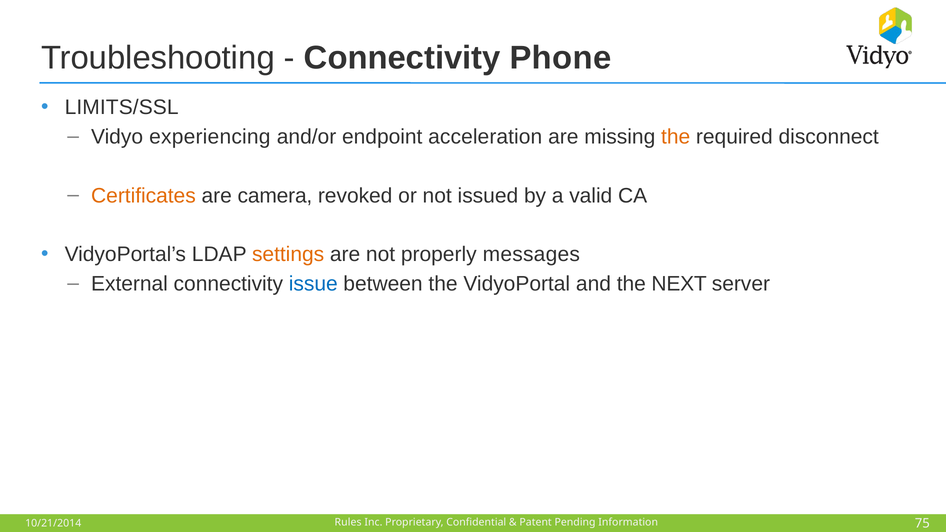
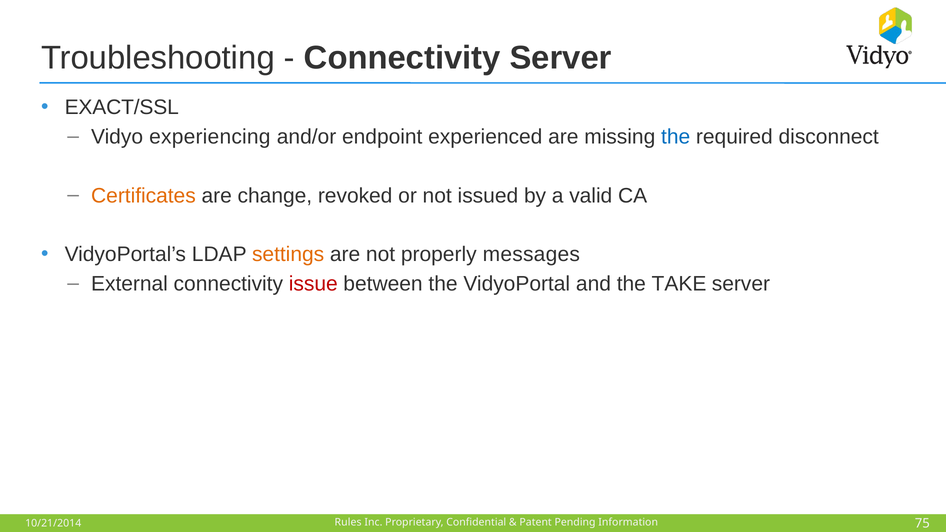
Connectivity Phone: Phone -> Server
LIMITS/SSL: LIMITS/SSL -> EXACT/SSL
acceleration: acceleration -> experienced
the at (676, 137) colour: orange -> blue
camera: camera -> change
issue colour: blue -> red
NEXT: NEXT -> TAKE
